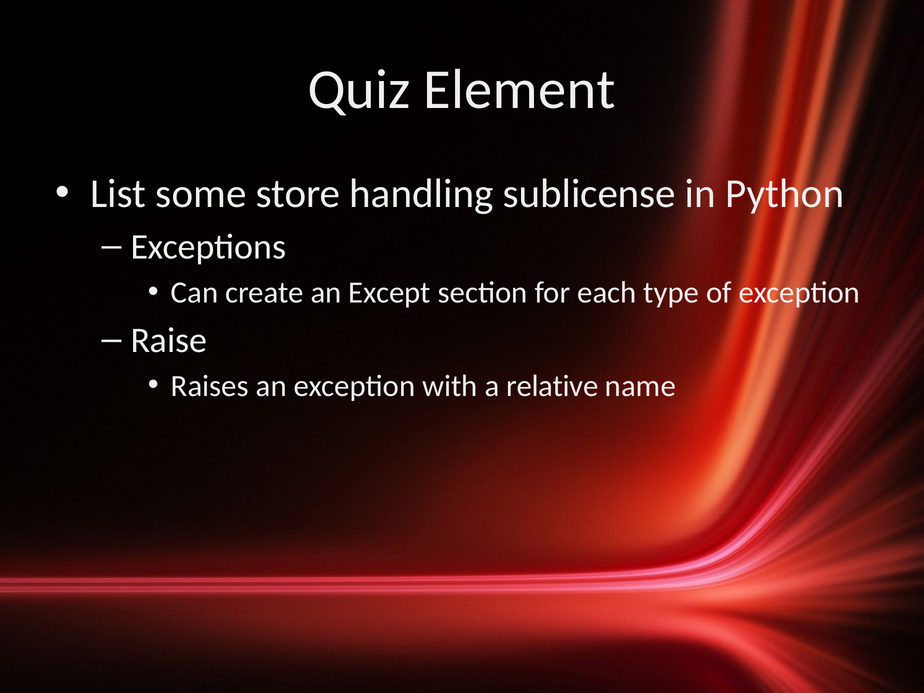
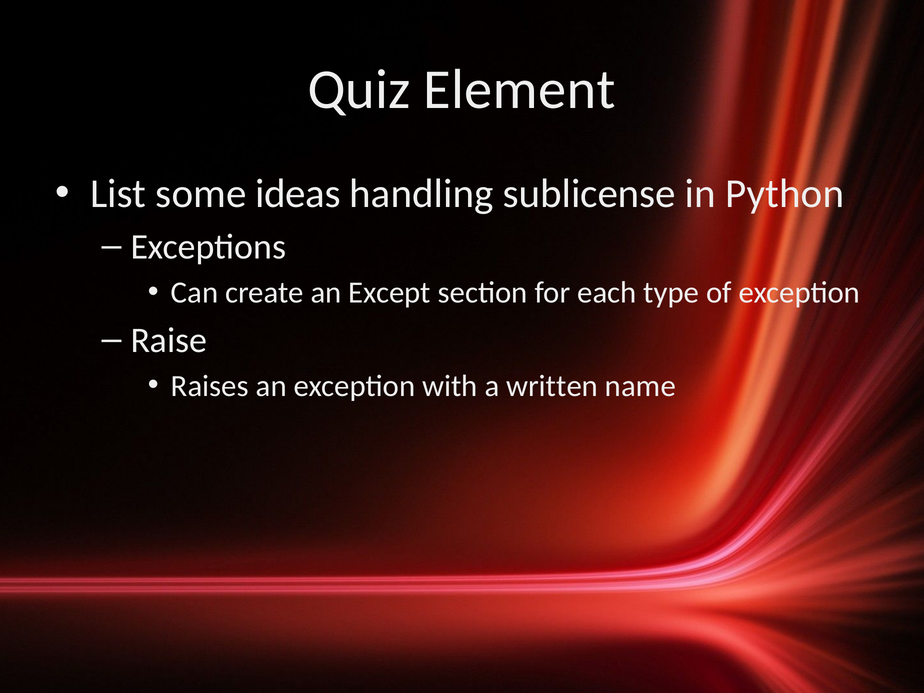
store: store -> ideas
relative: relative -> written
